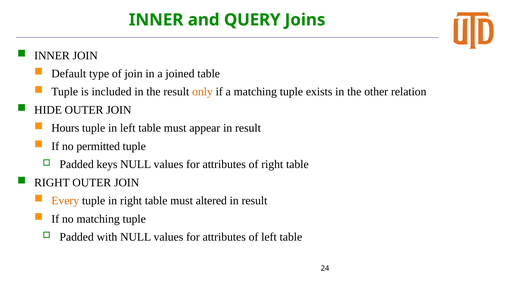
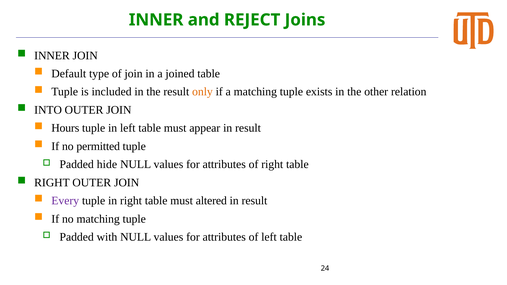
QUERY: QUERY -> REJECT
HIDE: HIDE -> INTO
keys: keys -> hide
Every colour: orange -> purple
